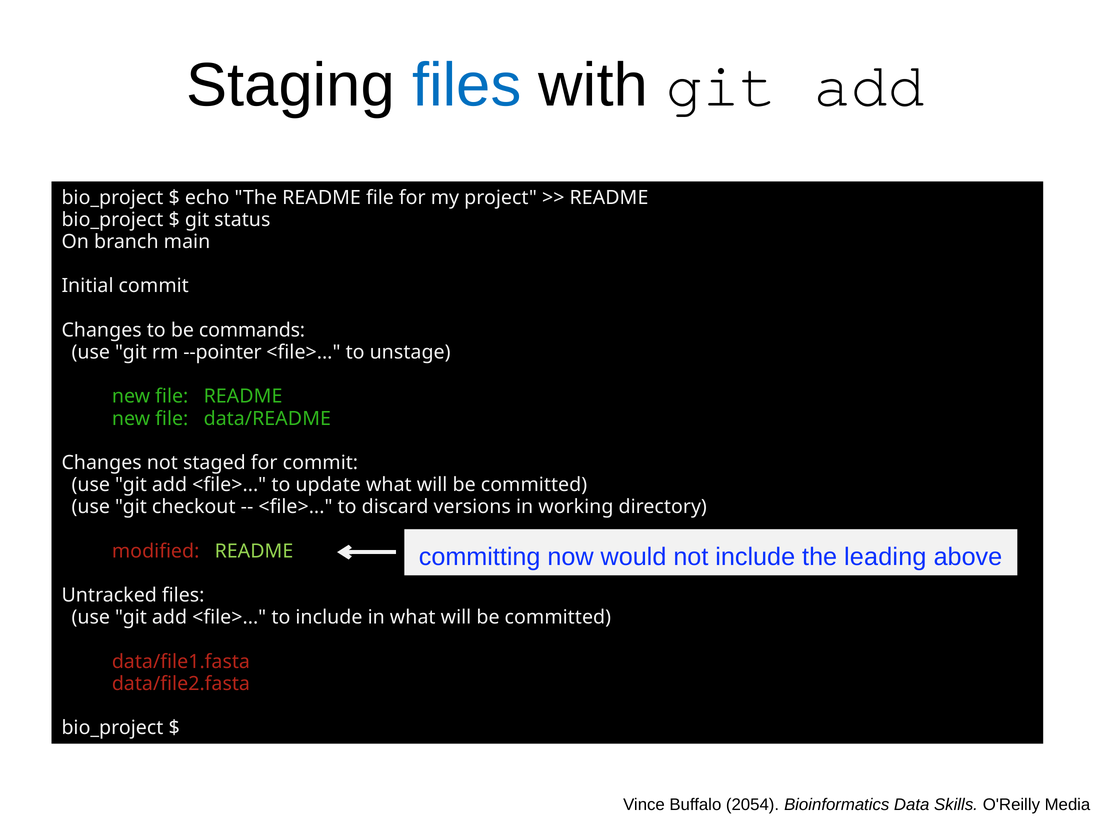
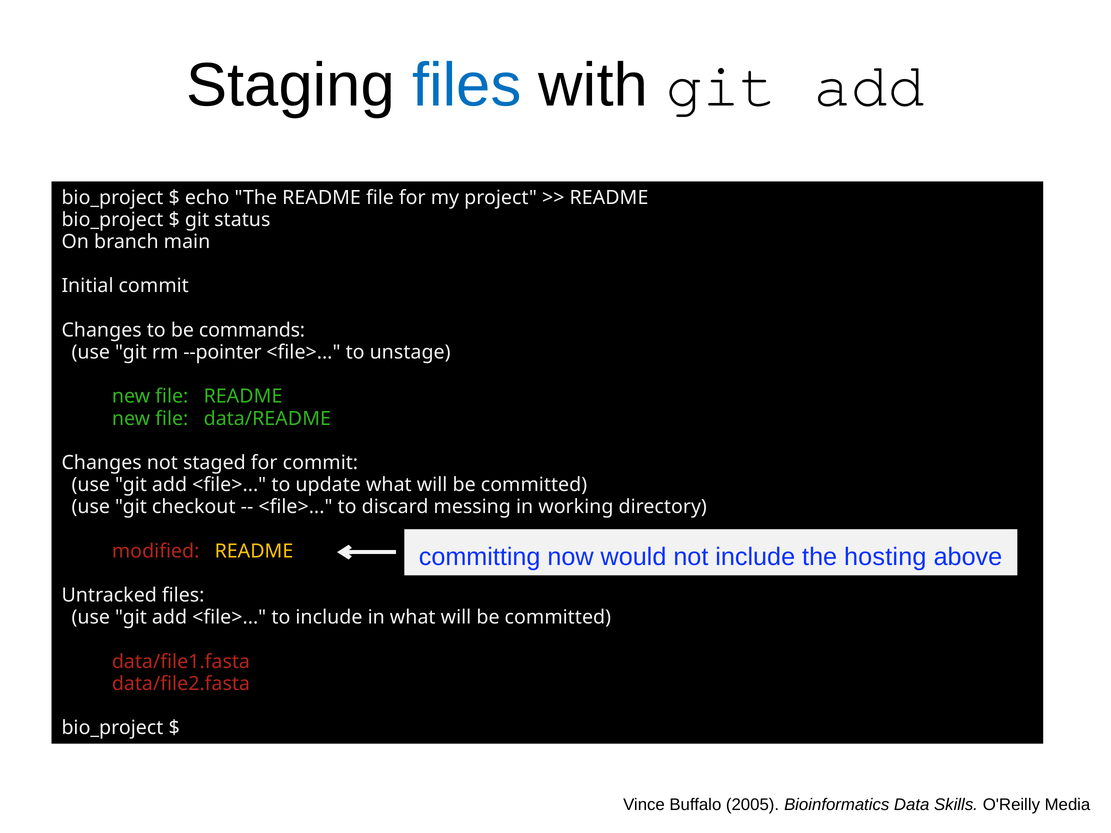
versions: versions -> messing
leading: leading -> hosting
README at (254, 551) colour: light green -> yellow
2054: 2054 -> 2005
